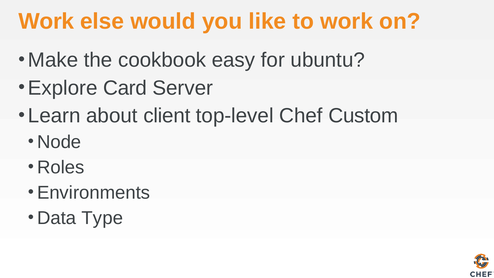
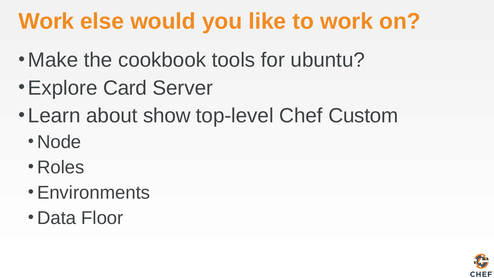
easy: easy -> tools
client: client -> show
Type: Type -> Floor
